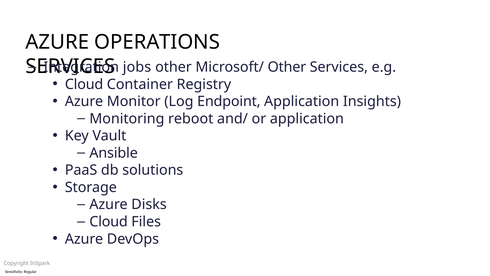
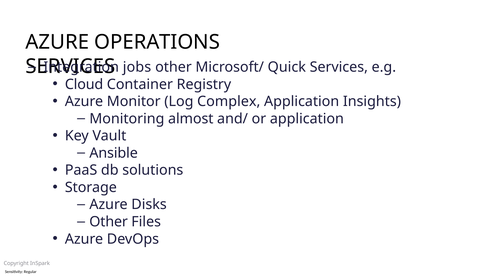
Microsoft/ Other: Other -> Quick
Endpoint: Endpoint -> Complex
reboot: reboot -> almost
Cloud at (109, 221): Cloud -> Other
